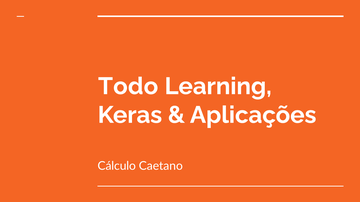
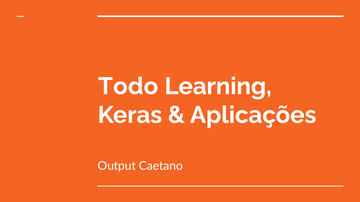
Cálculo: Cálculo -> Output
